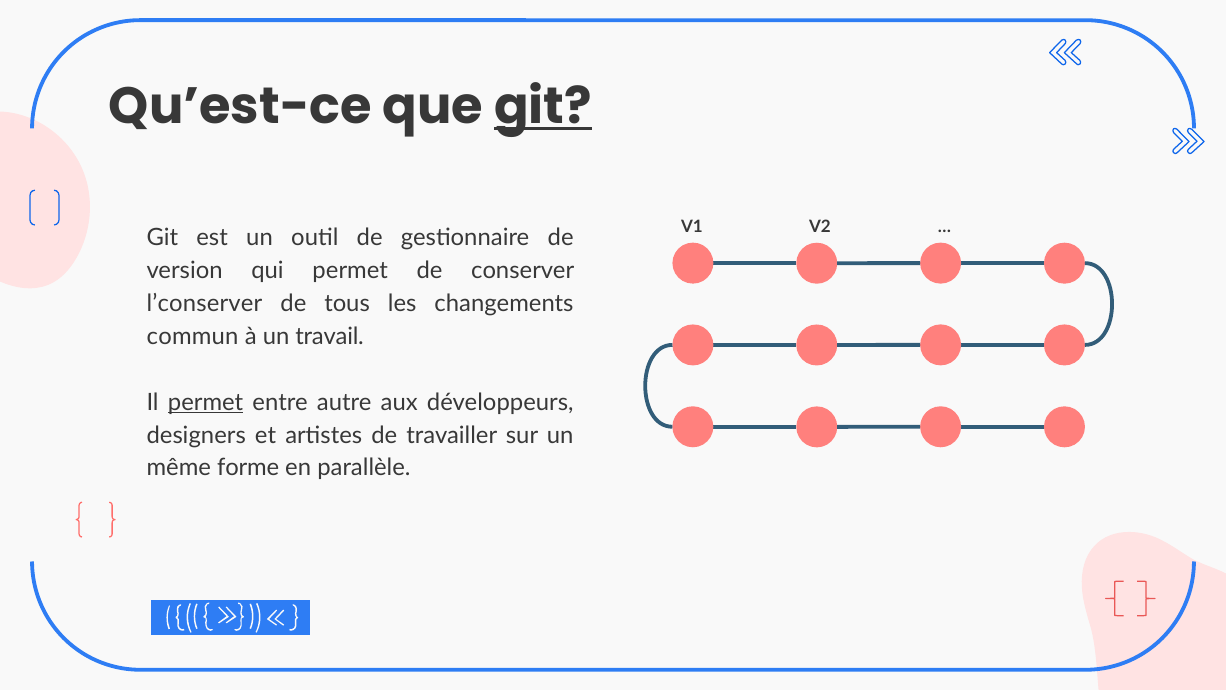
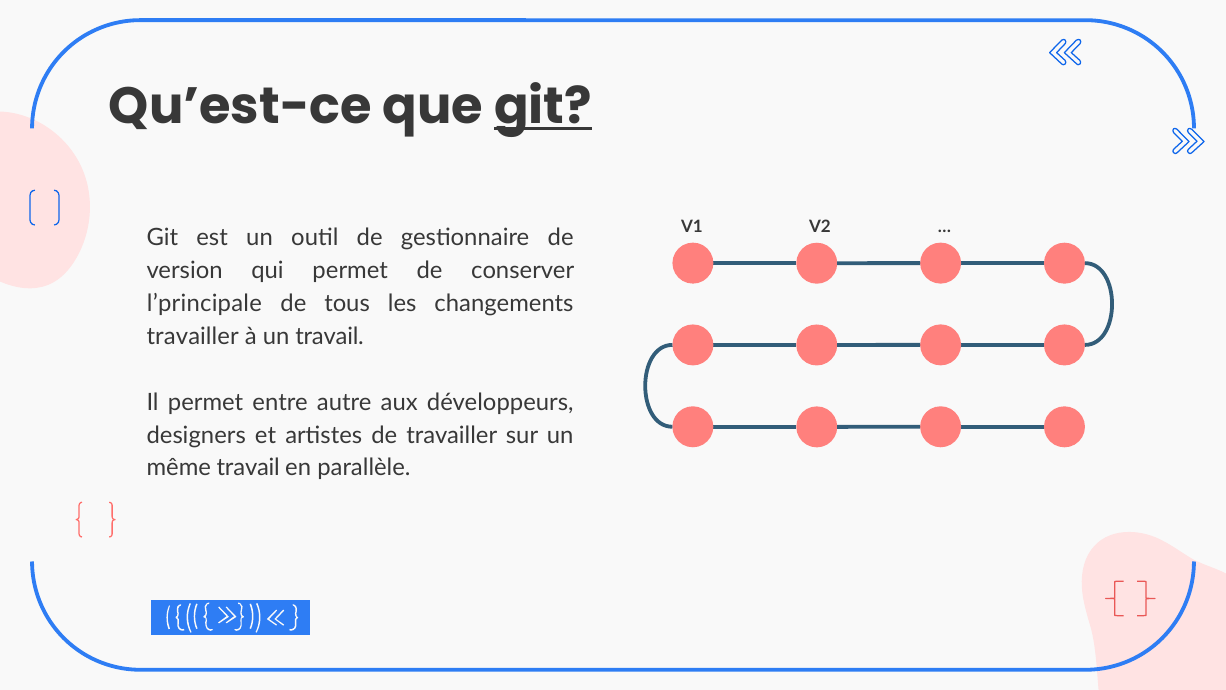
l’conserver: l’conserver -> l’principale
commun at (193, 336): commun -> travailler
permet at (206, 402) underline: present -> none
même forme: forme -> travail
